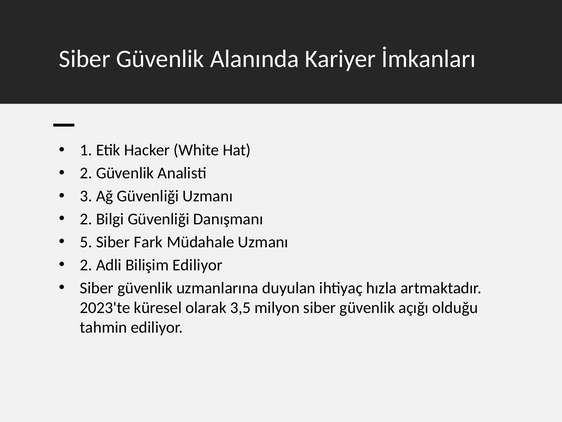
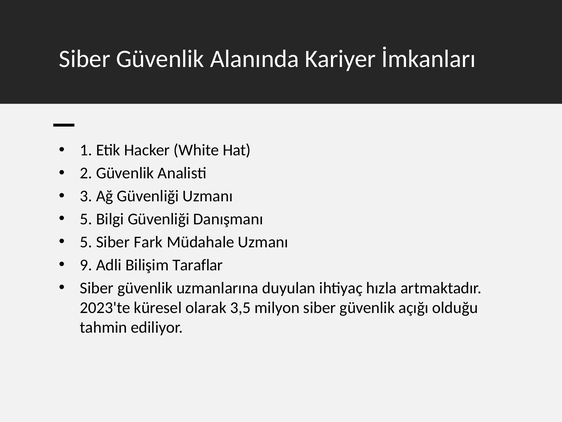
2 at (86, 219): 2 -> 5
2 at (86, 265): 2 -> 9
Bilişim Ediliyor: Ediliyor -> Taraflar
